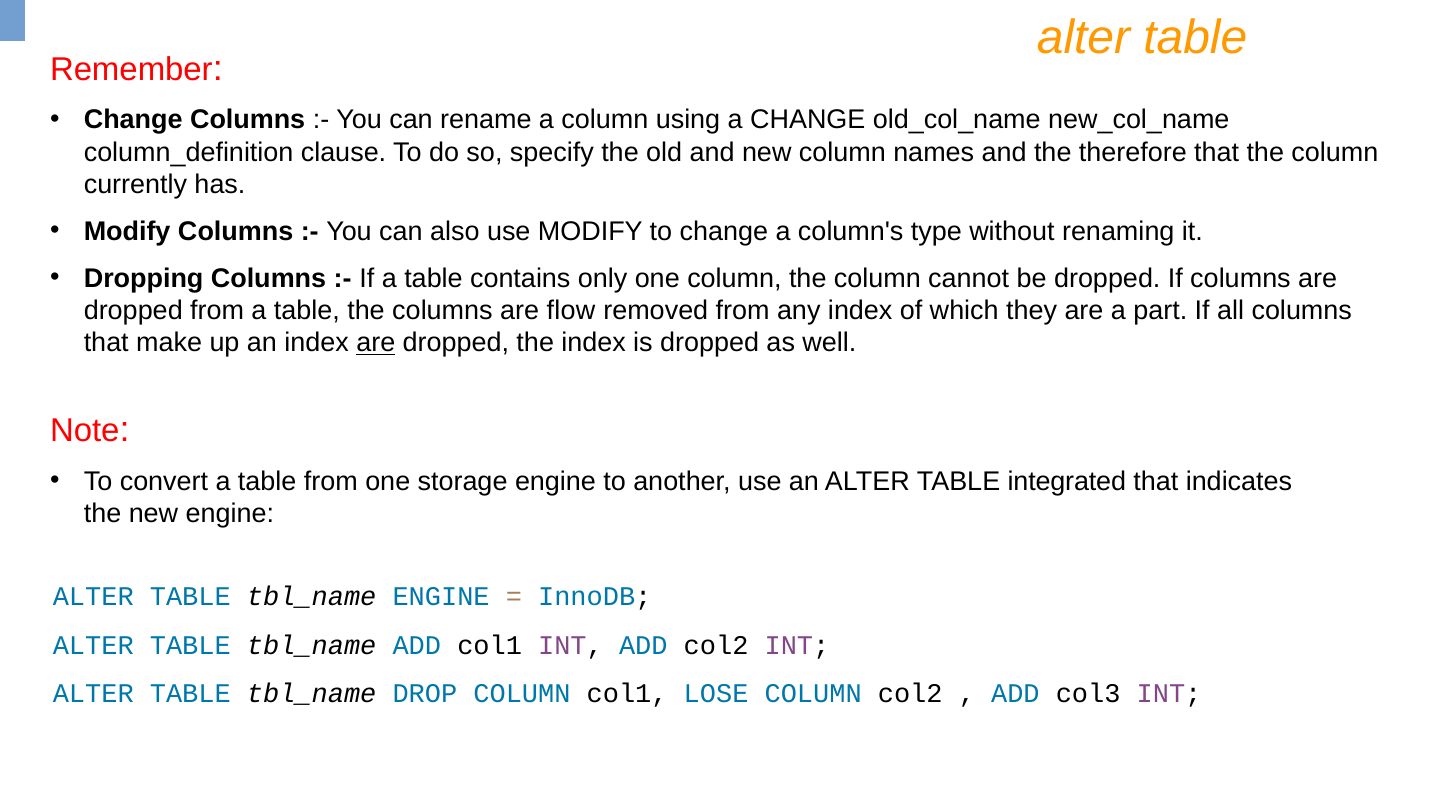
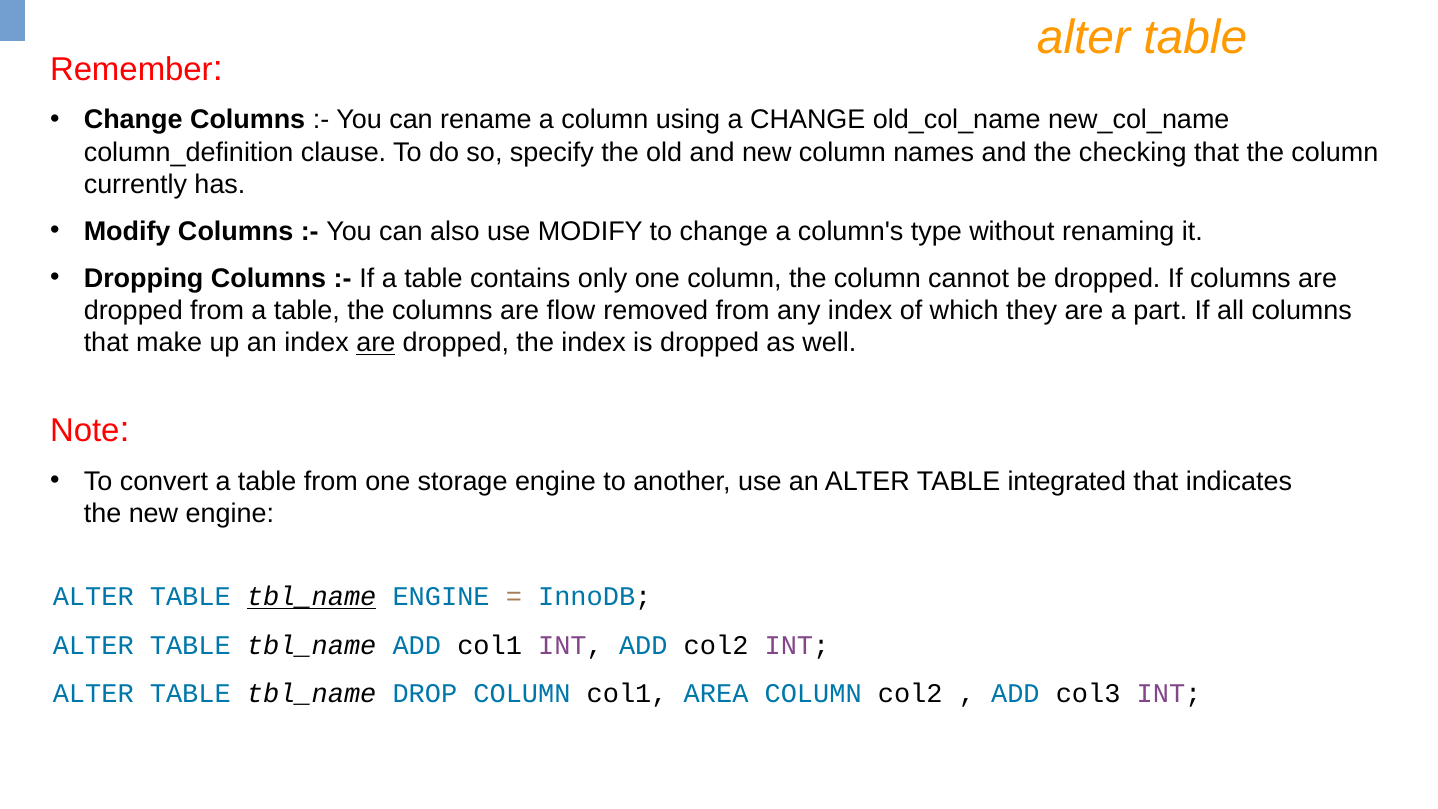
therefore: therefore -> checking
tbl_name at (312, 597) underline: none -> present
LOSE: LOSE -> AREA
